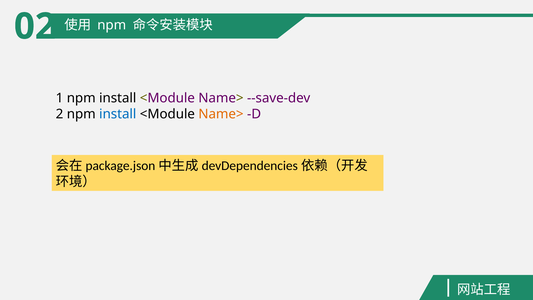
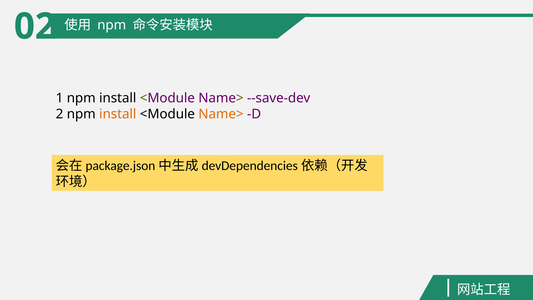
install at (118, 114) colour: blue -> orange
